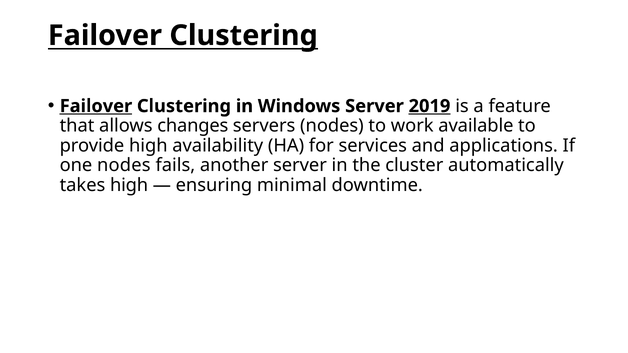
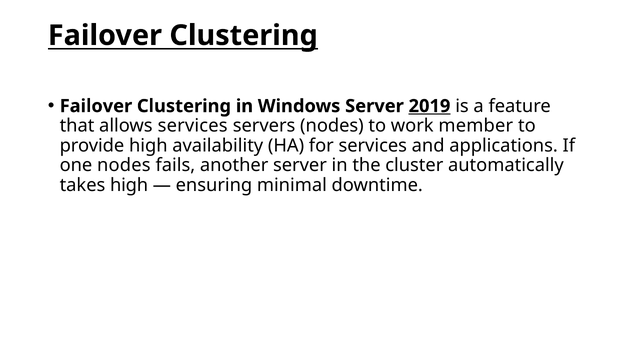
Failover at (96, 106) underline: present -> none
allows changes: changes -> services
available: available -> member
